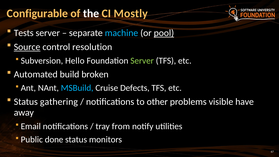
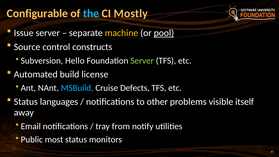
the colour: white -> light blue
Tests: Tests -> Issue
machine colour: light blue -> yellow
Source underline: present -> none
resolution: resolution -> constructs
broken: broken -> license
gathering: gathering -> languages
have: have -> itself
done: done -> most
